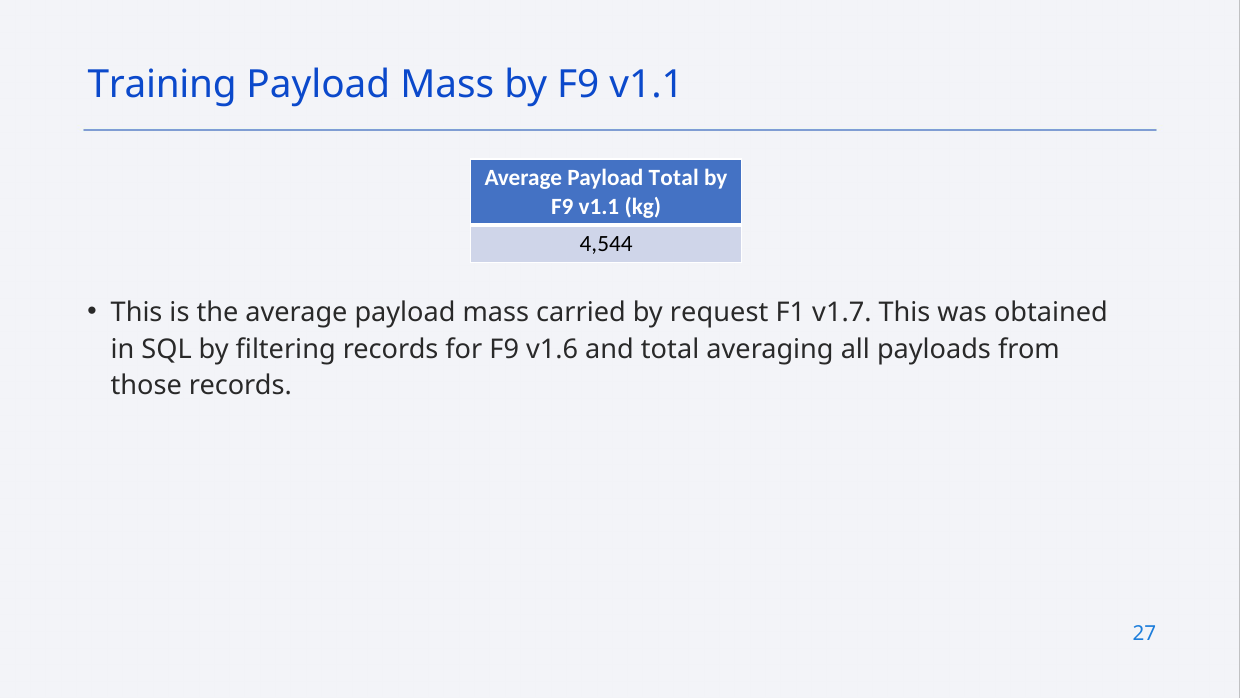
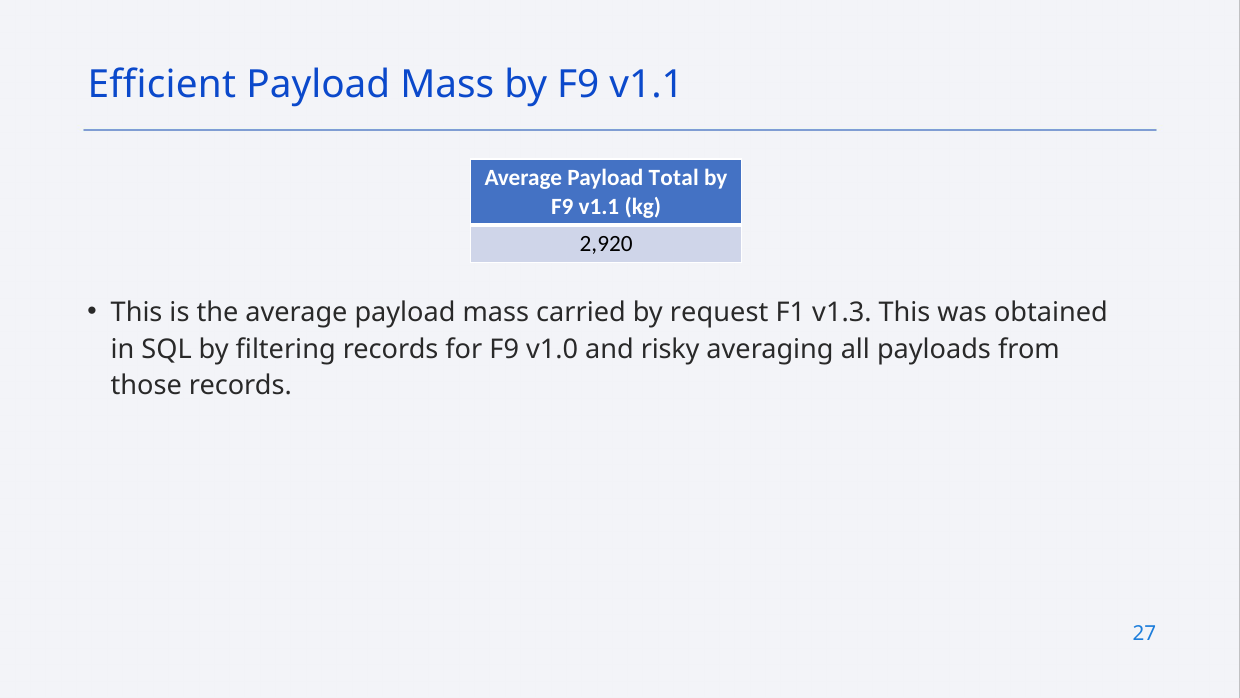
Training: Training -> Efficient
4,544: 4,544 -> 2,920
v1.7: v1.7 -> v1.3
v1.6: v1.6 -> v1.0
and total: total -> risky
